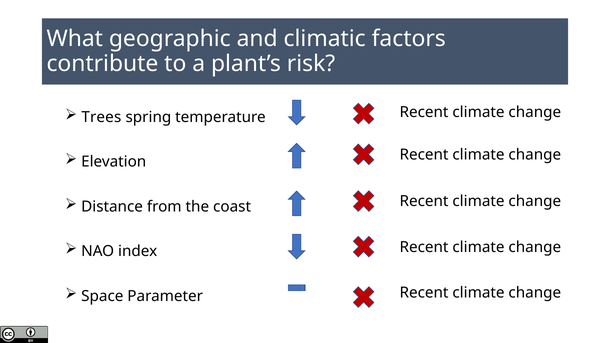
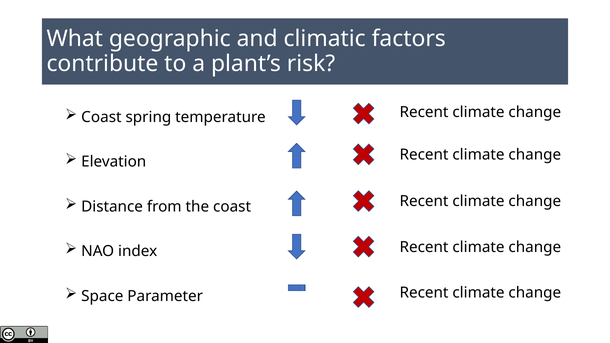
Trees at (101, 117): Trees -> Coast
